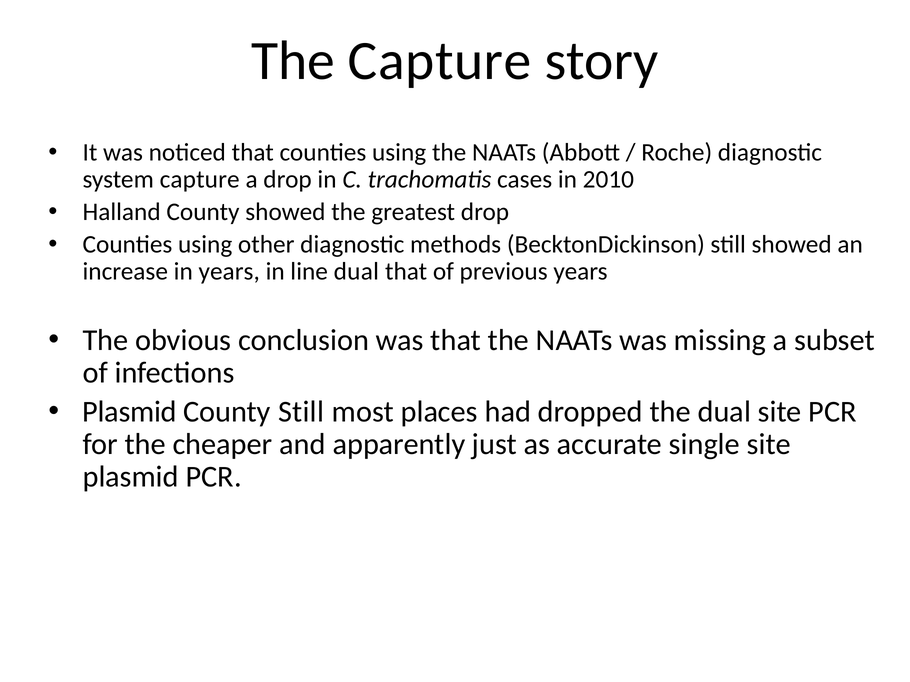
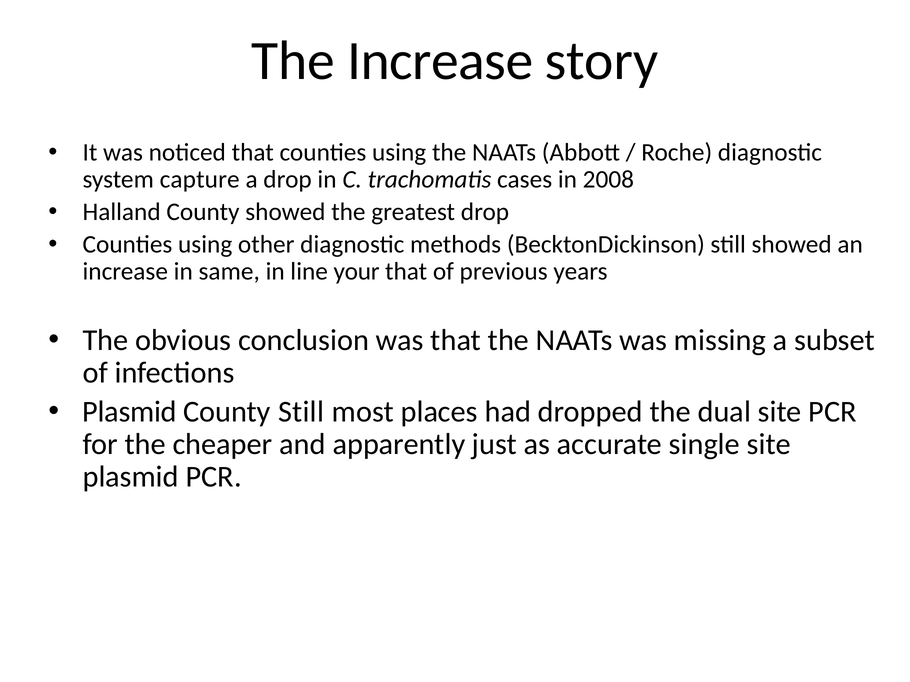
The Capture: Capture -> Increase
2010: 2010 -> 2008
in years: years -> same
line dual: dual -> your
